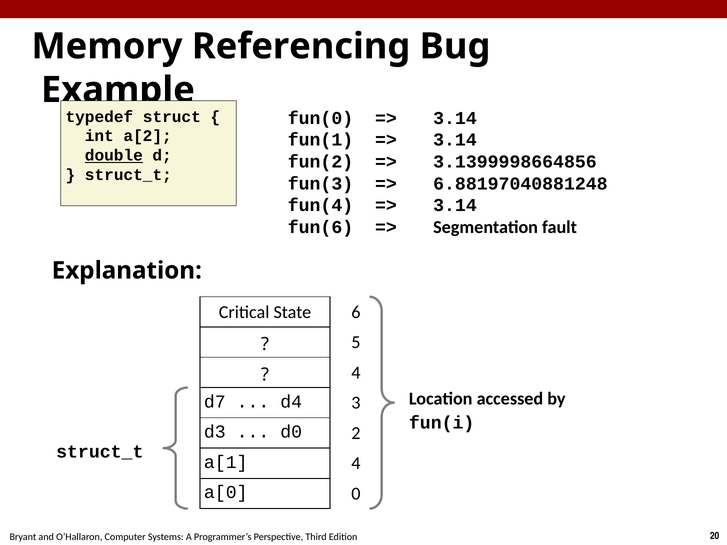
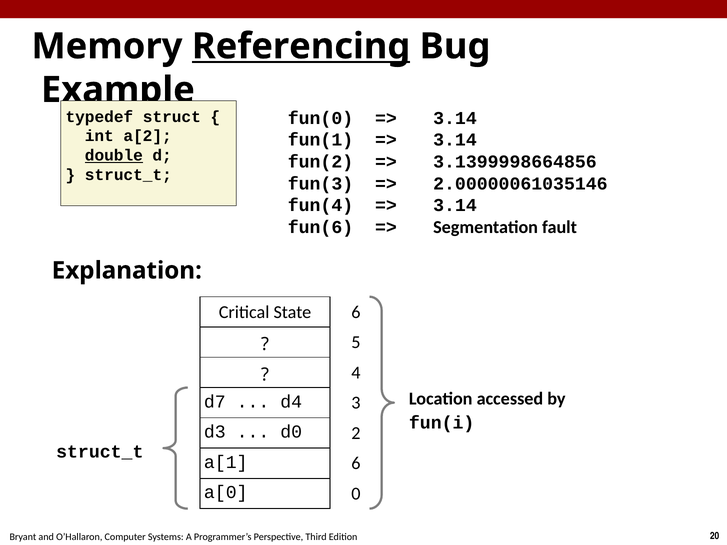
Referencing underline: none -> present
6.88197040881248: 6.88197040881248 -> 2.00000061035146
a[1 4: 4 -> 6
